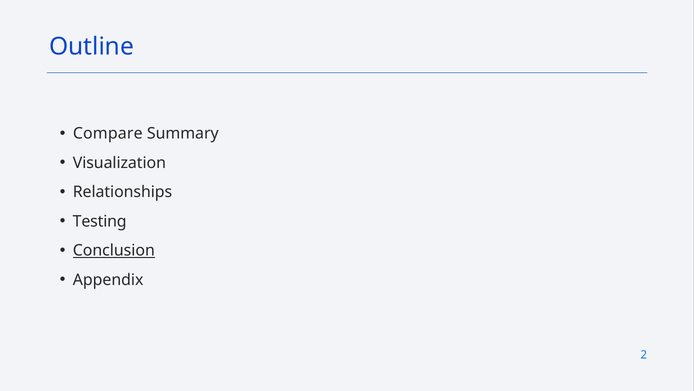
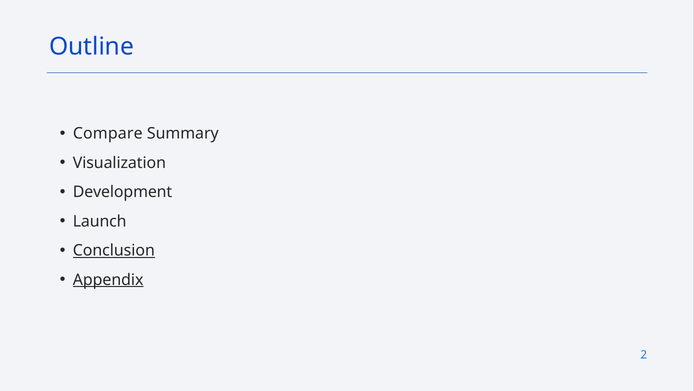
Relationships: Relationships -> Development
Testing: Testing -> Launch
Appendix underline: none -> present
